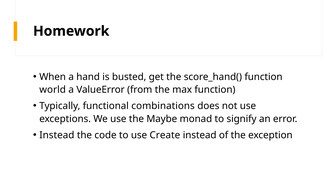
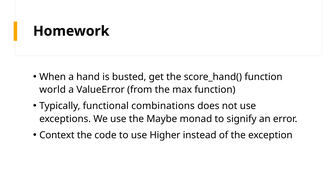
Instead at (57, 135): Instead -> Context
Create: Create -> Higher
